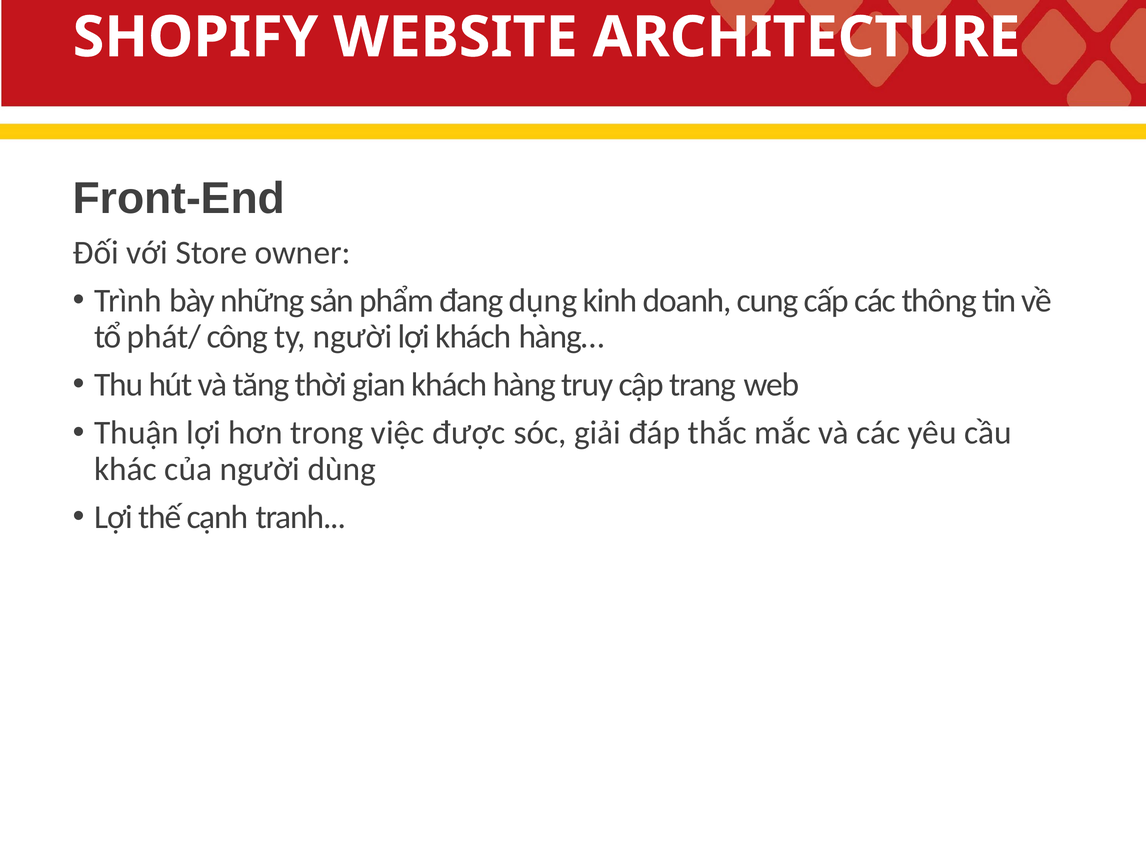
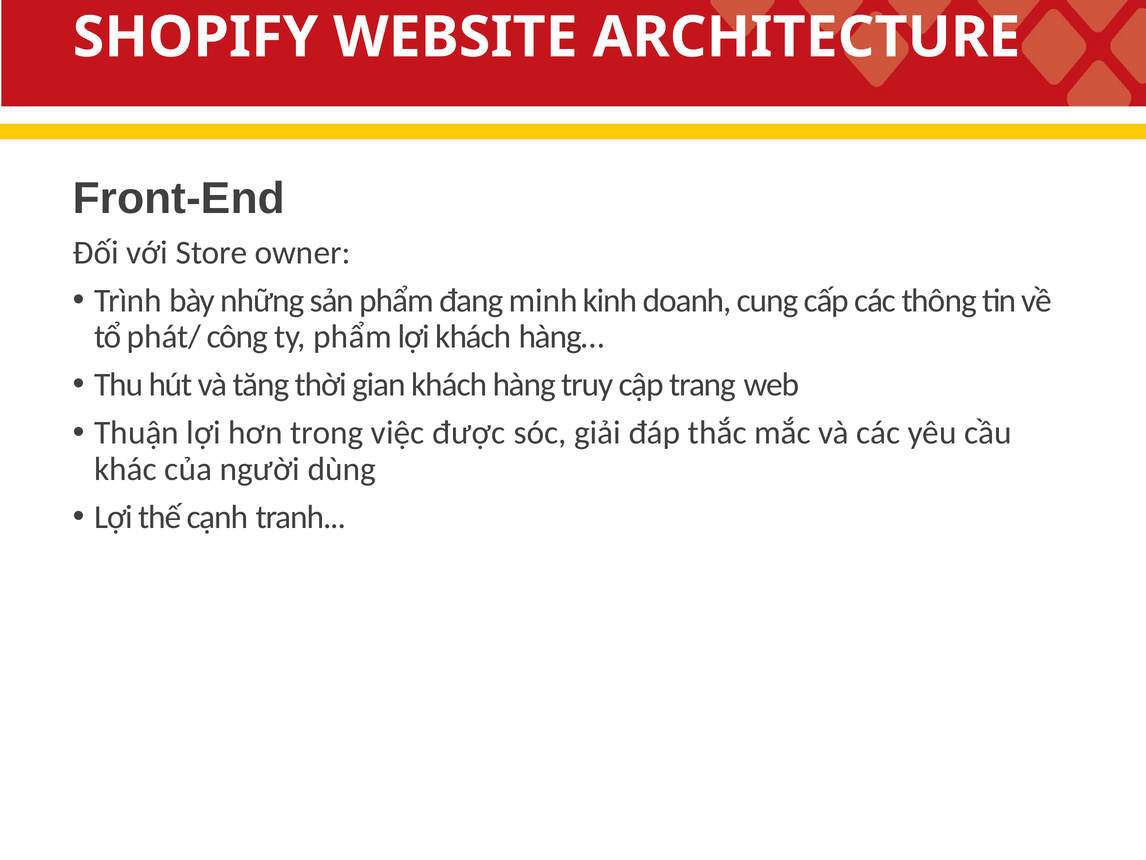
dụng: dụng -> minh
ty người: người -> phẩm
